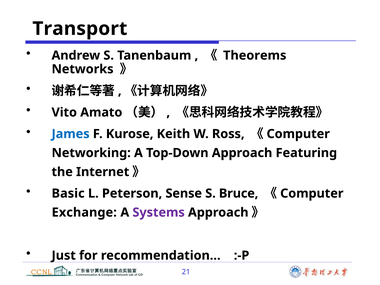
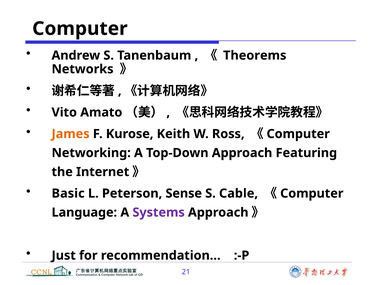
Transport at (80, 29): Transport -> Computer
James colour: blue -> orange
Bruce: Bruce -> Cable
Exchange: Exchange -> Language
